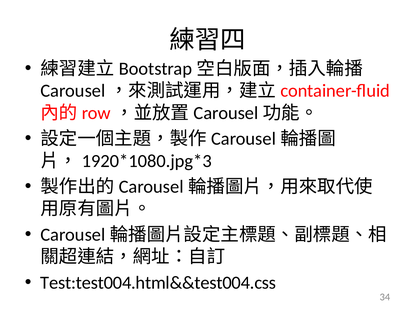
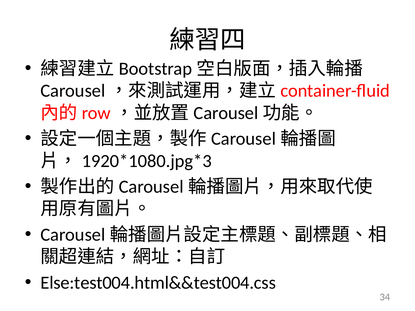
Test:test004.html&&test004.css: Test:test004.html&&test004.css -> Else:test004.html&&test004.css
